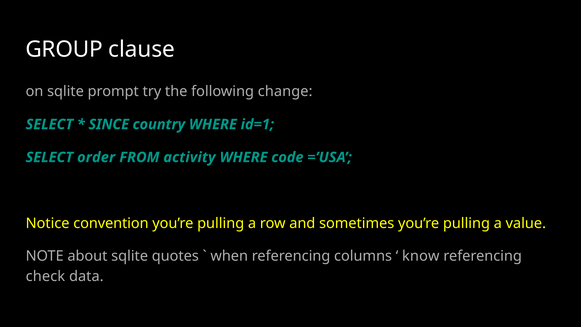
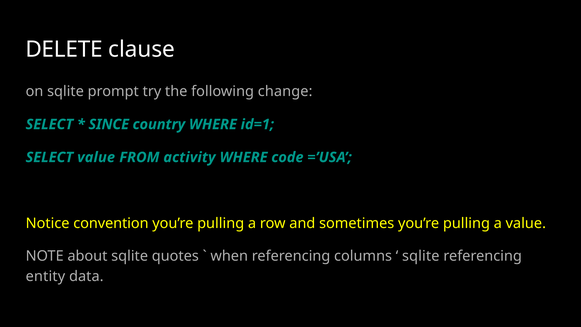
GROUP: GROUP -> DELETE
SELECT order: order -> value
know at (421, 256): know -> sqlite
check: check -> entity
